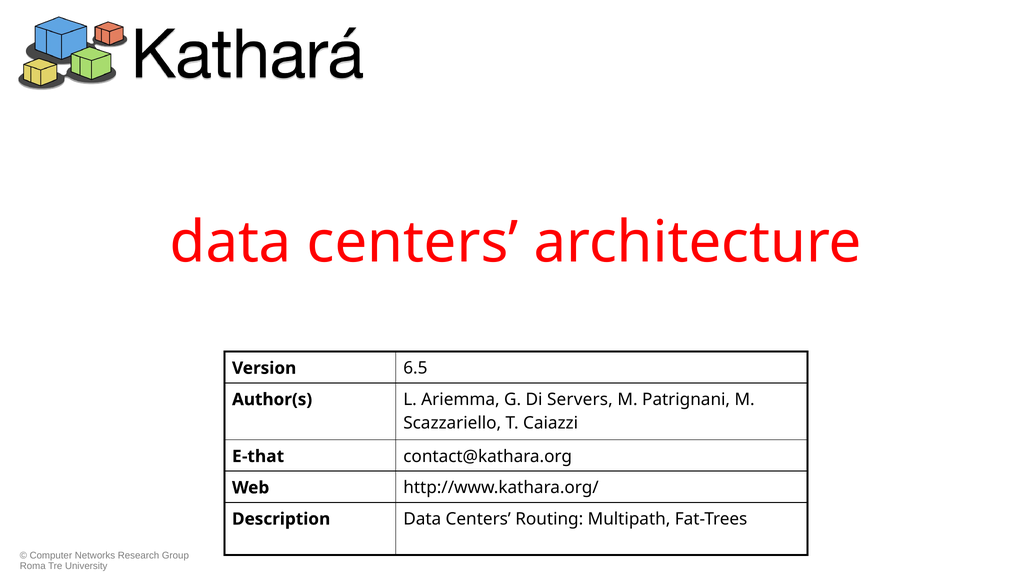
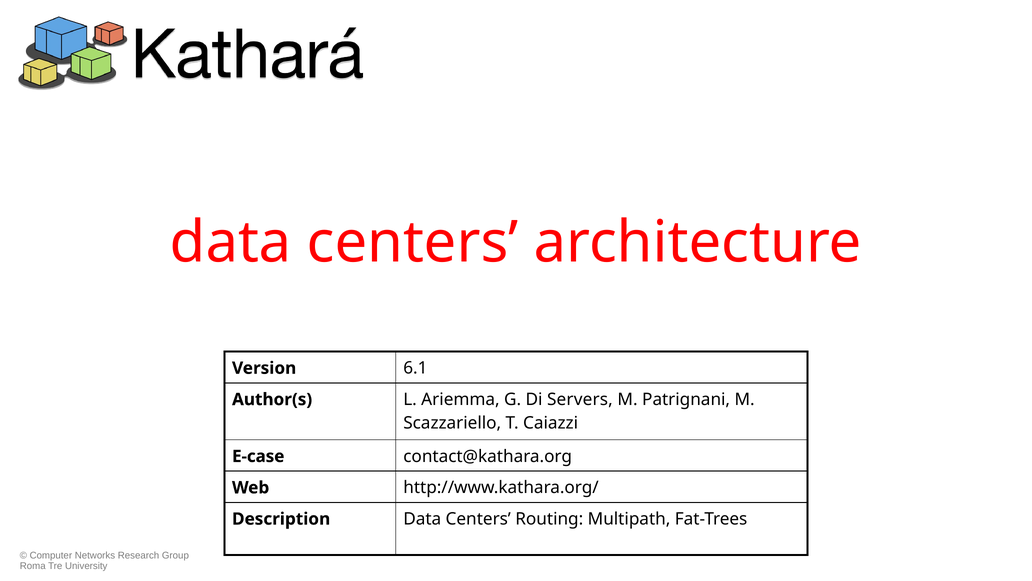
6.5: 6.5 -> 6.1
E-that: E-that -> E-case
